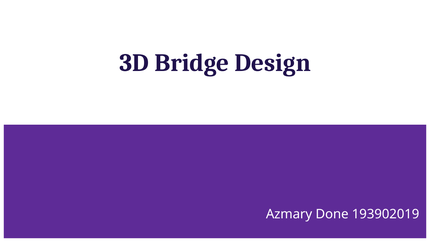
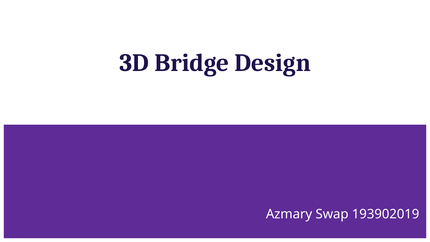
Done: Done -> Swap
